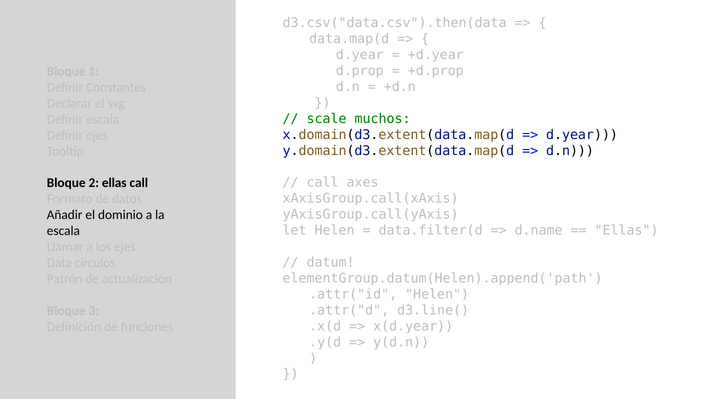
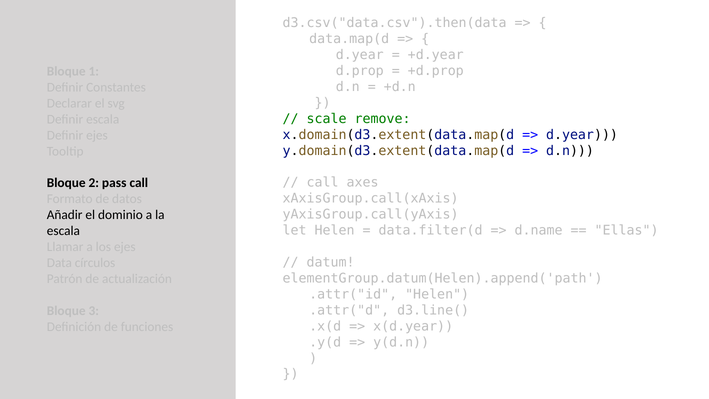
muchos: muchos -> remove
2 ellas: ellas -> pass
